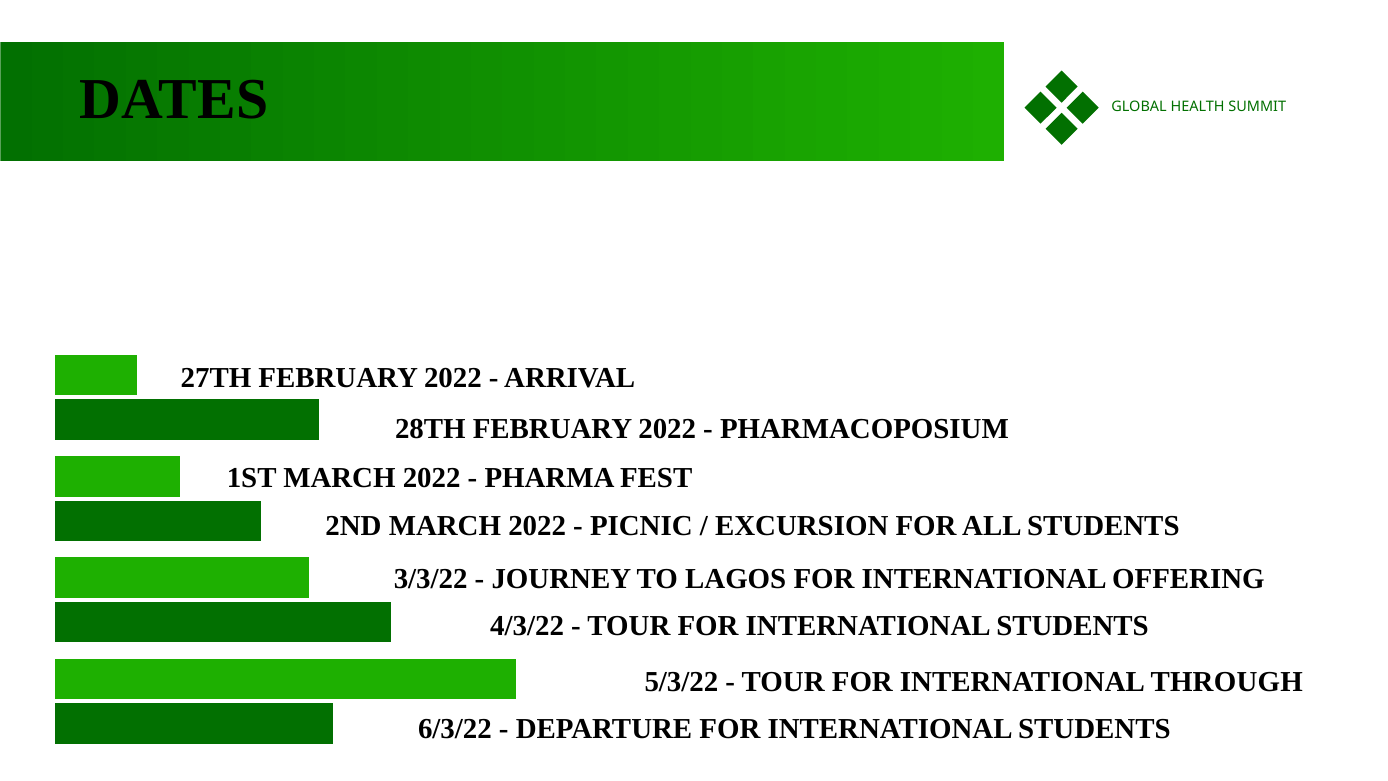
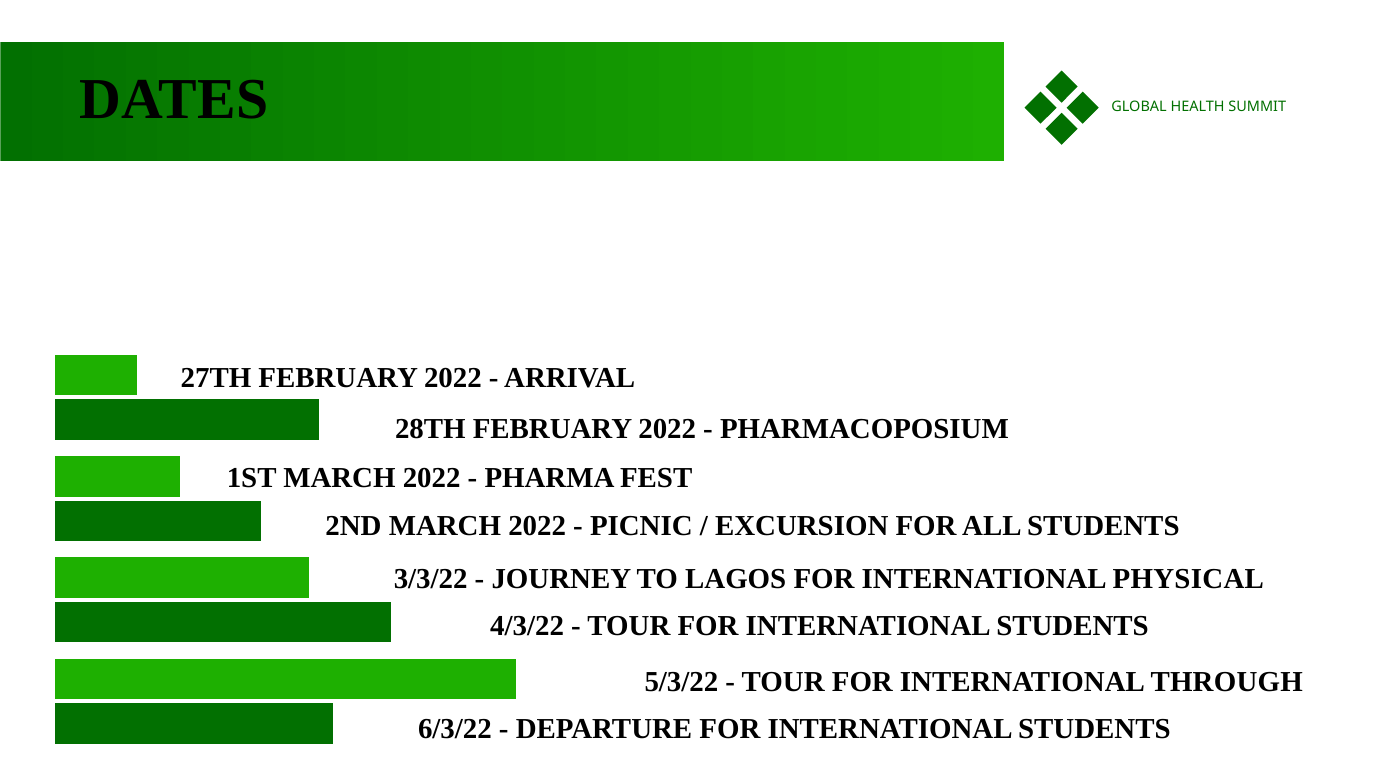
OFFERING: OFFERING -> PHYSICAL
